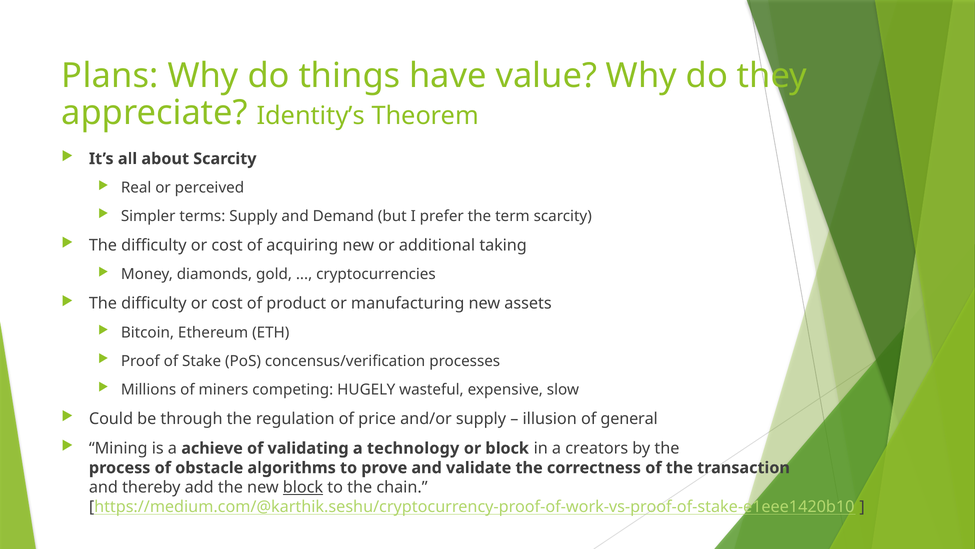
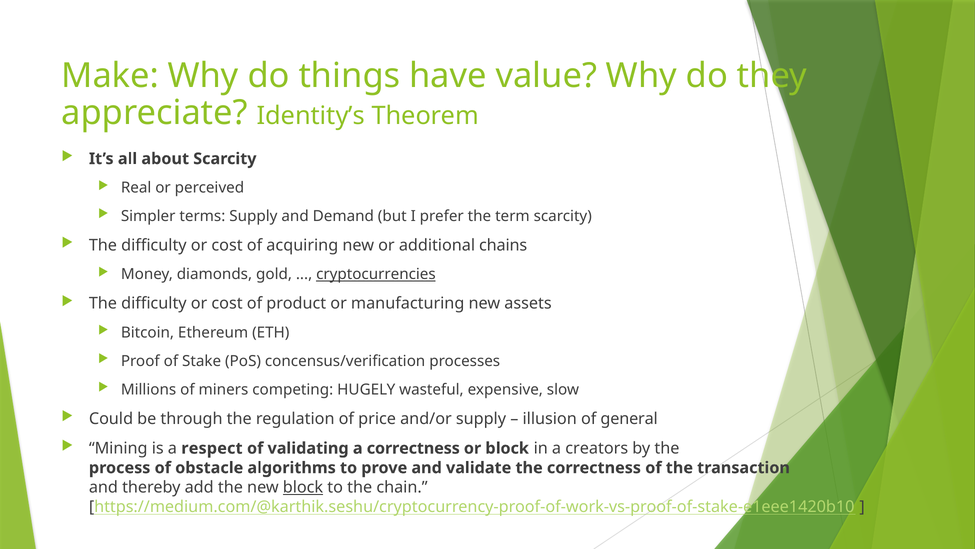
Plans: Plans -> Make
taking: taking -> chains
cryptocurrencies underline: none -> present
achieve: achieve -> respect
a technology: technology -> correctness
